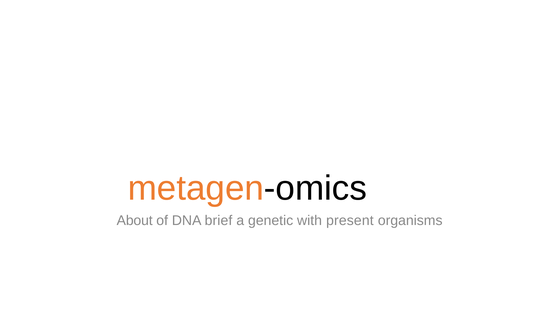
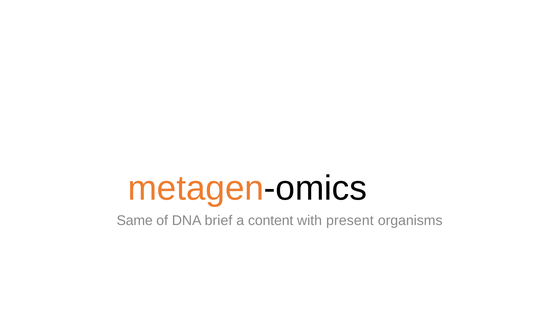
About: About -> Same
genetic: genetic -> content
